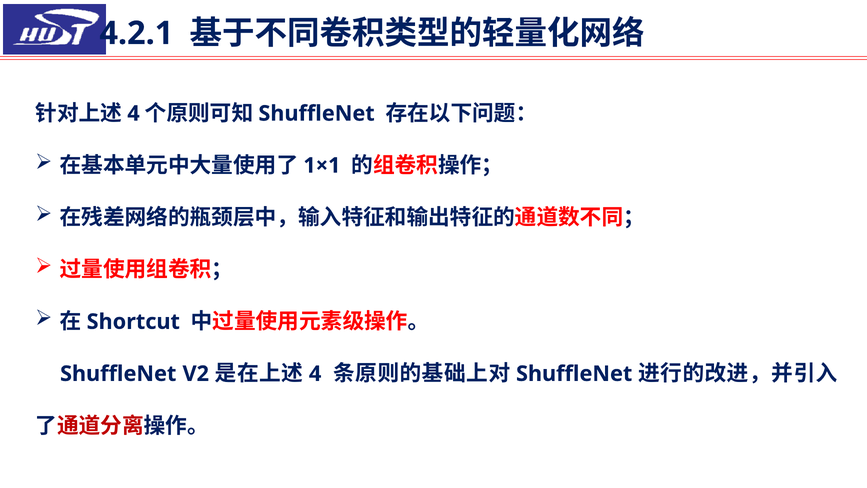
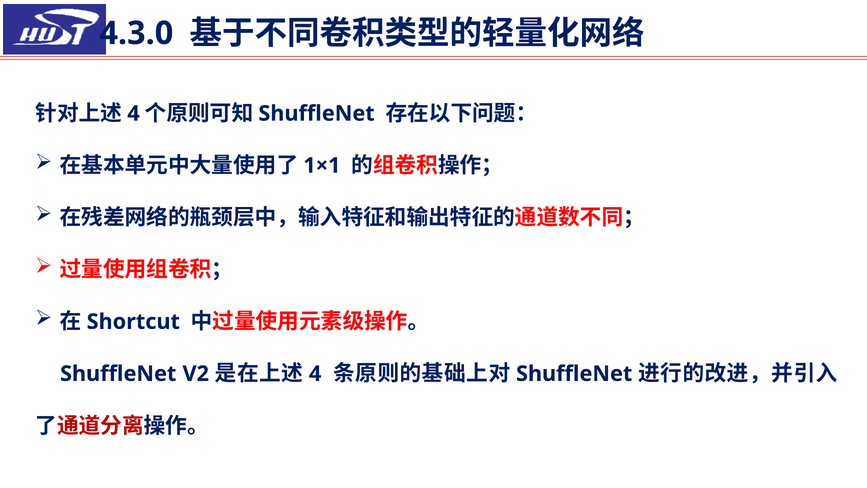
4.2.1: 4.2.1 -> 4.3.0
